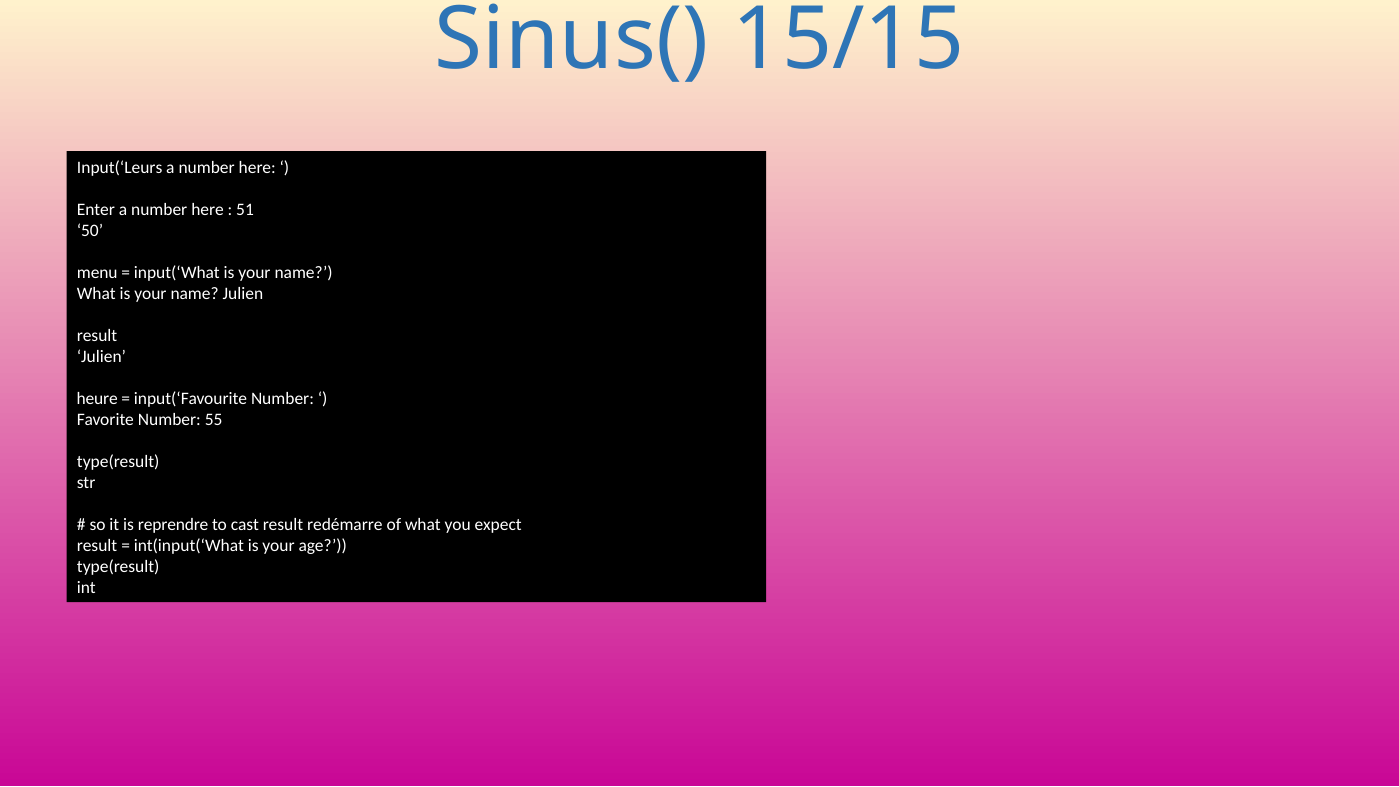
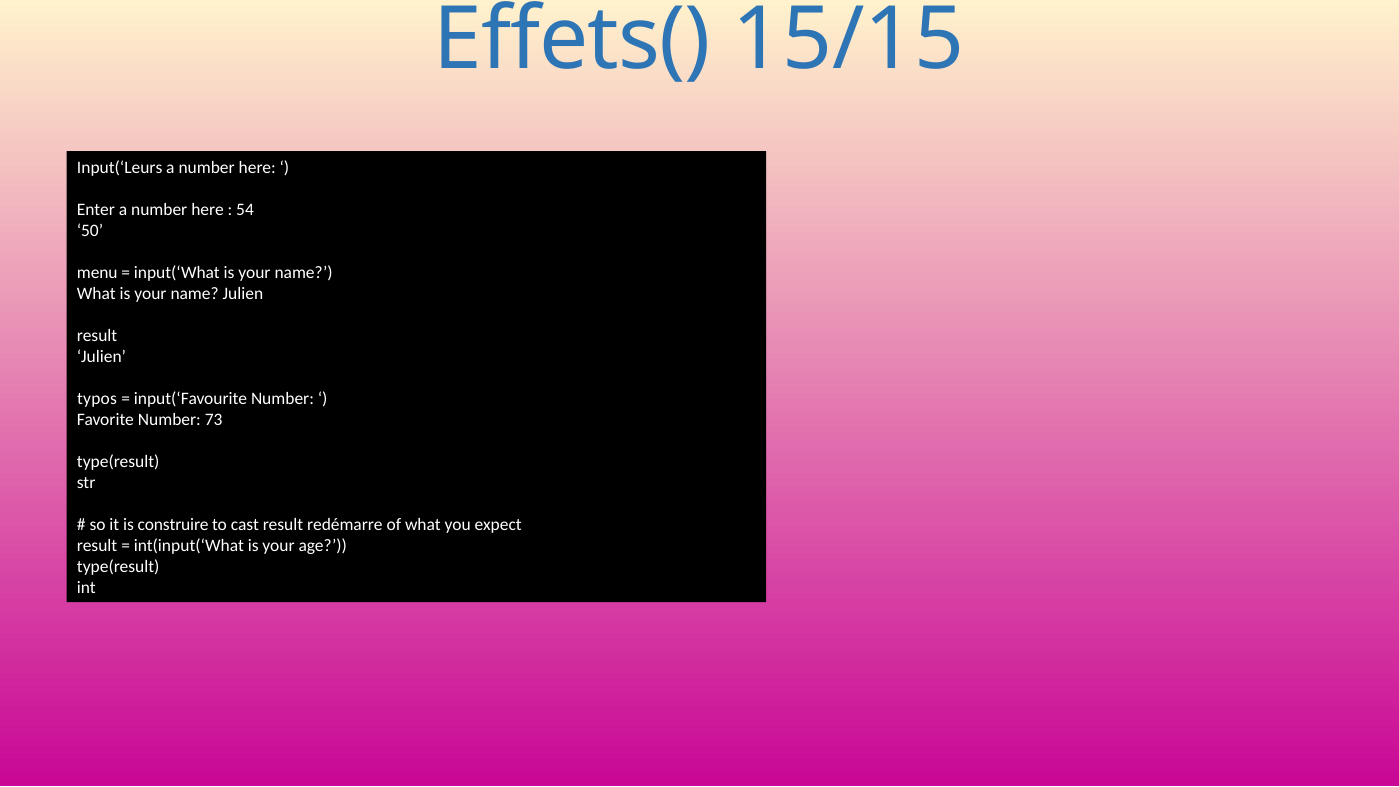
Sinus(: Sinus( -> Effets(
51: 51 -> 54
heure: heure -> typos
55: 55 -> 73
reprendre: reprendre -> construire
